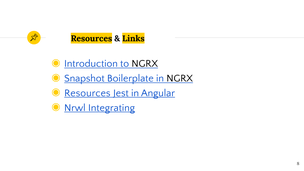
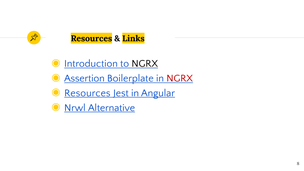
Snapshot: Snapshot -> Assertion
NGRX at (180, 78) colour: black -> red
Integrating: Integrating -> Alternative
